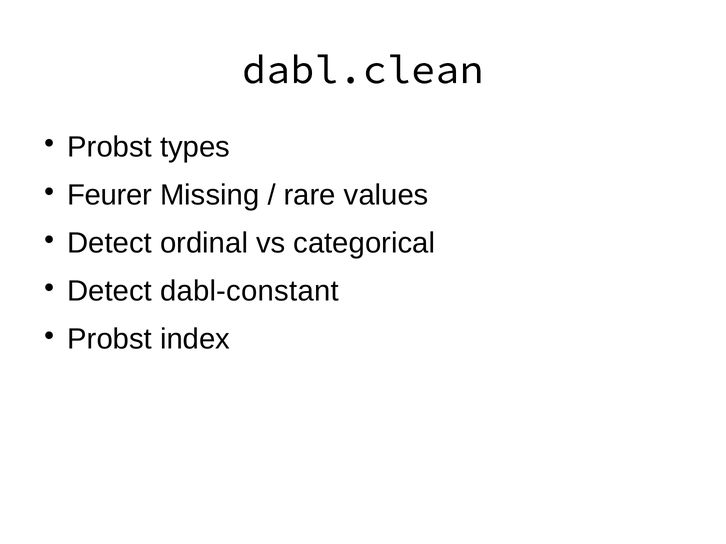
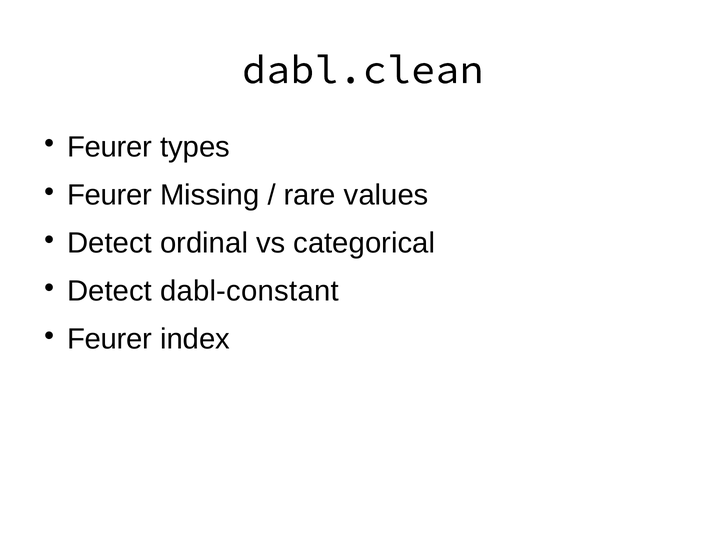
Probst at (110, 147): Probst -> Feurer
Probst at (110, 339): Probst -> Feurer
